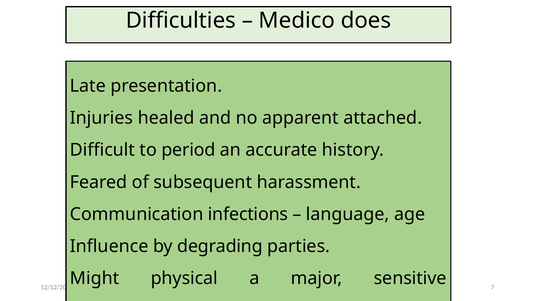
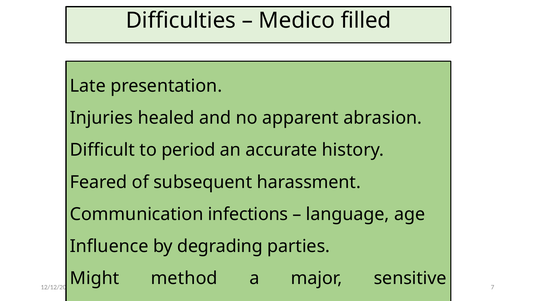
does: does -> filled
attached: attached -> abrasion
physical: physical -> method
